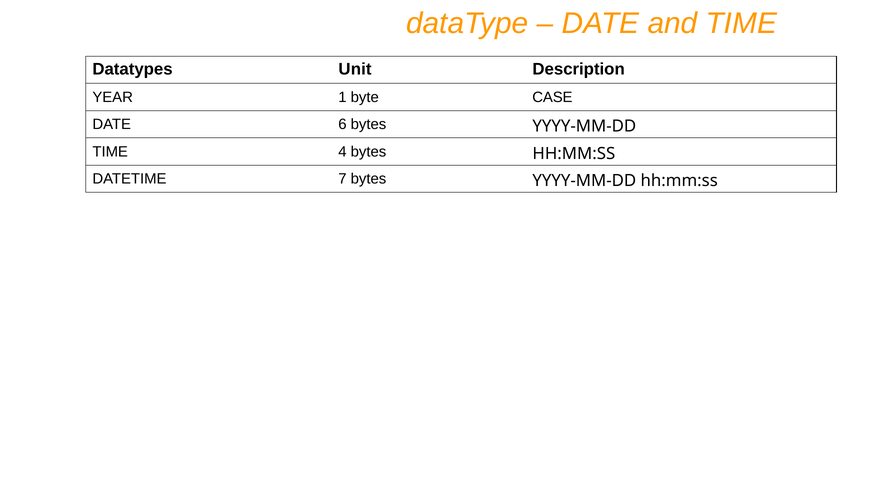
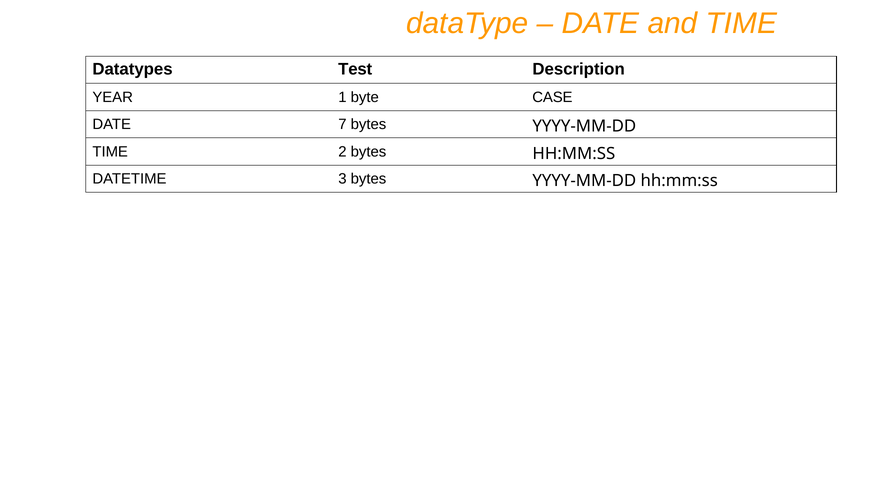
Unit: Unit -> Test
6: 6 -> 7
4: 4 -> 2
7: 7 -> 3
